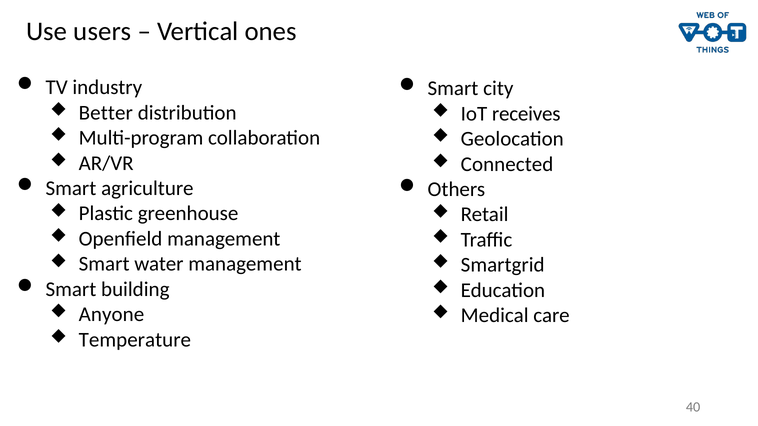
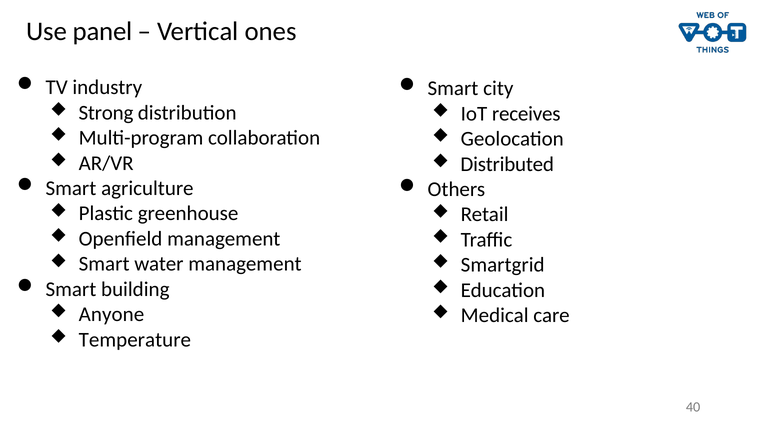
users: users -> panel
Better: Better -> Strong
Connected: Connected -> Distributed
